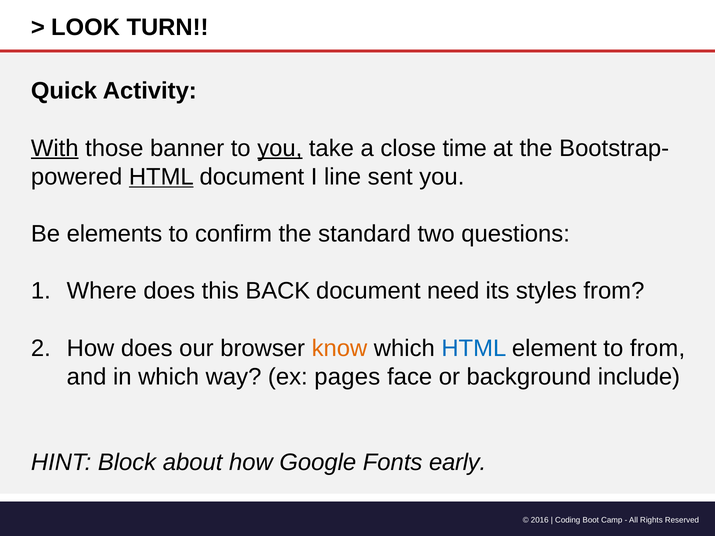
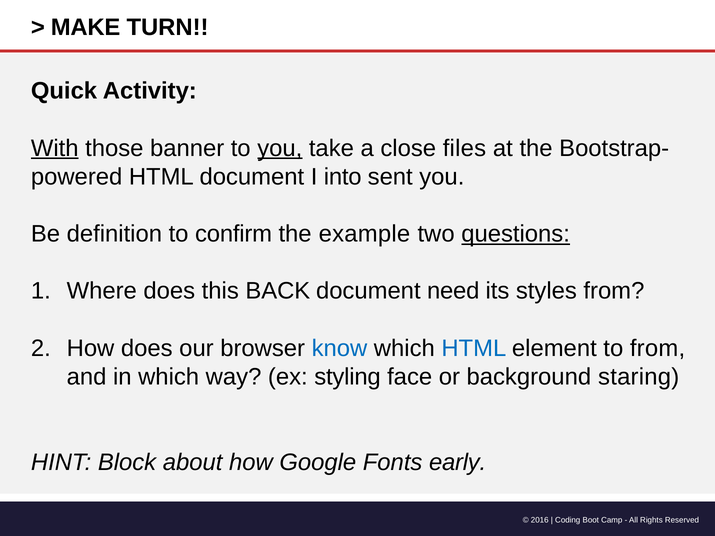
LOOK: LOOK -> MAKE
time: time -> files
HTML at (161, 177) underline: present -> none
line: line -> into
elements: elements -> definition
standard: standard -> example
questions underline: none -> present
know colour: orange -> blue
pages: pages -> styling
include: include -> staring
